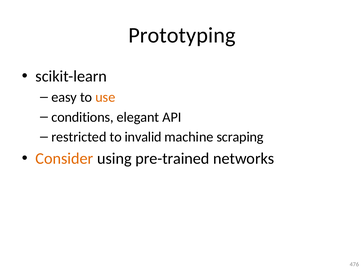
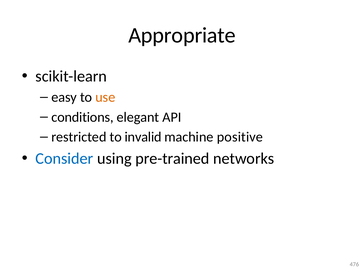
Prototyping: Prototyping -> Appropriate
scraping: scraping -> positive
Consider colour: orange -> blue
